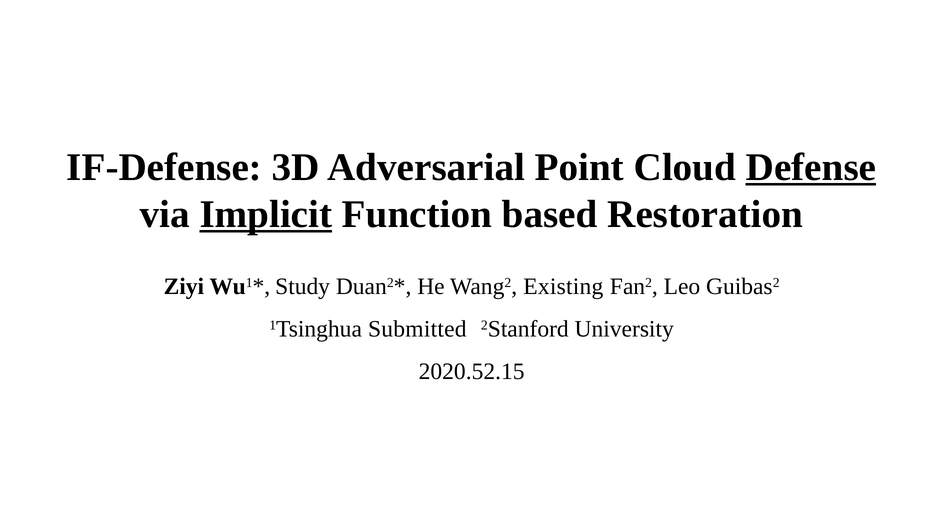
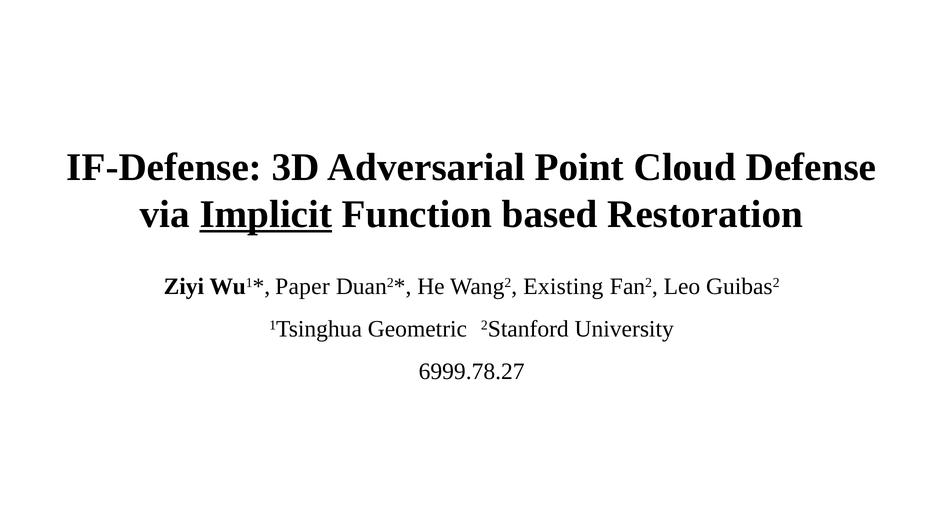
Defense underline: present -> none
Study: Study -> Paper
Submitted: Submitted -> Geometric
2020.52.15: 2020.52.15 -> 6999.78.27
